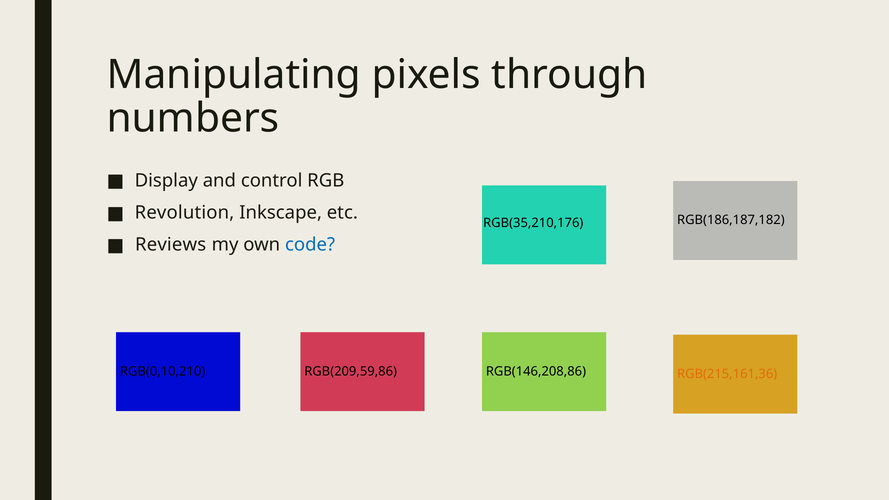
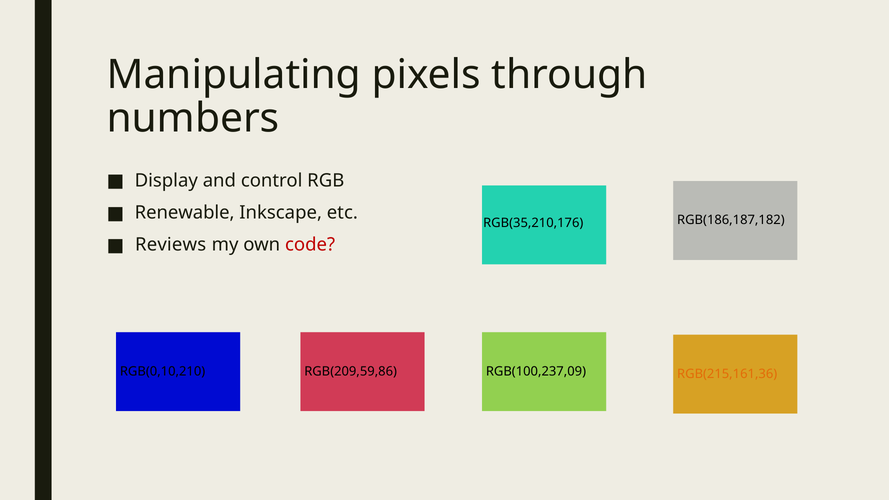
Revolution: Revolution -> Renewable
code colour: blue -> red
RGB(146,208,86: RGB(146,208,86 -> RGB(100,237,09
